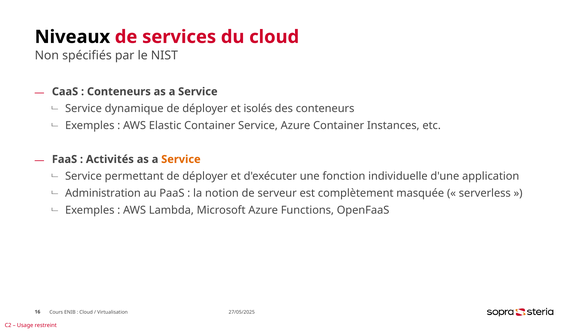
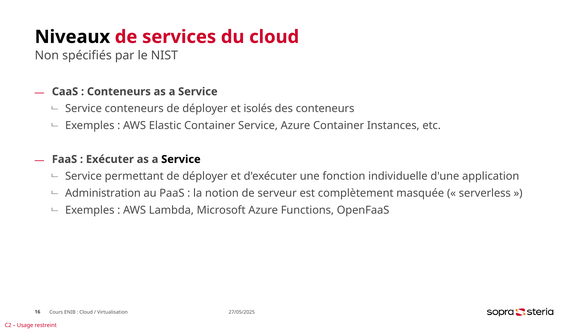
Service dynamique: dynamique -> conteneurs
Activités: Activités -> Exécuter
Service at (181, 159) colour: orange -> black
